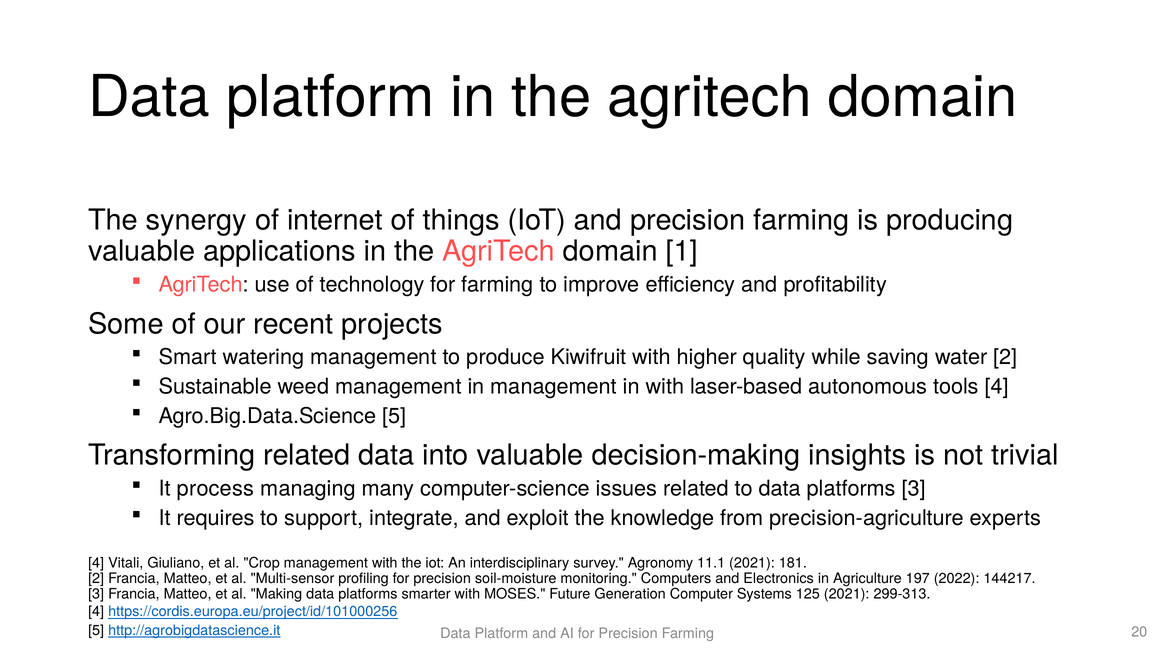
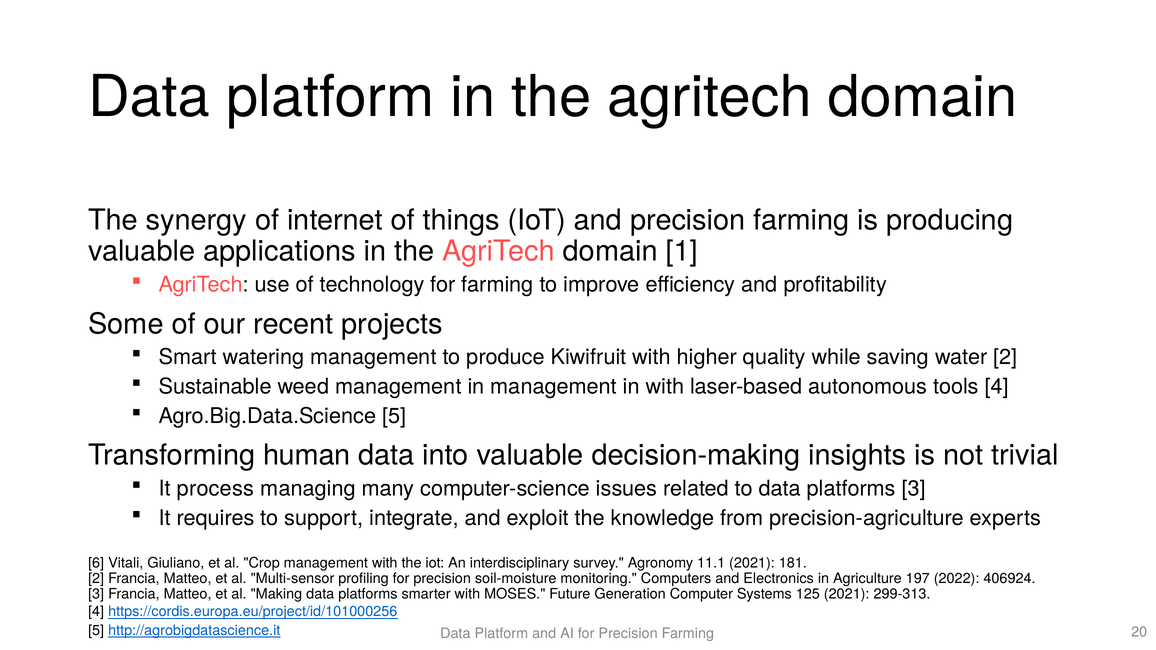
Transforming related: related -> human
4 at (96, 563): 4 -> 6
144217: 144217 -> 406924
